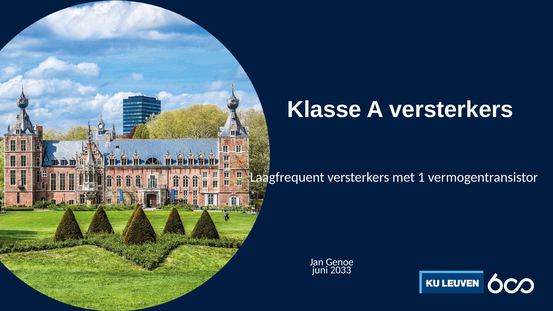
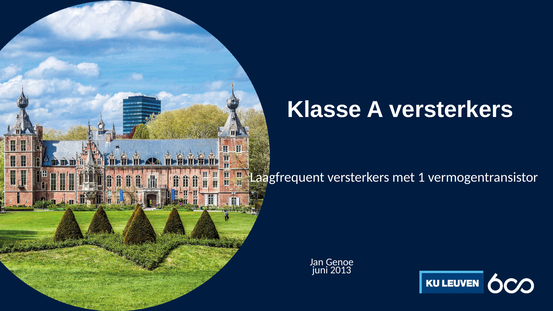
2033: 2033 -> 2013
